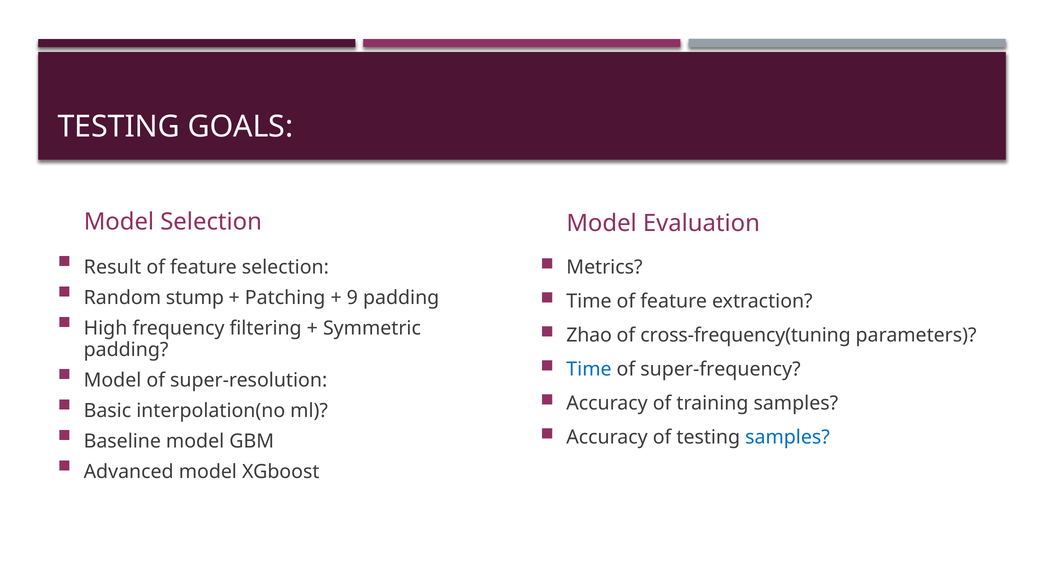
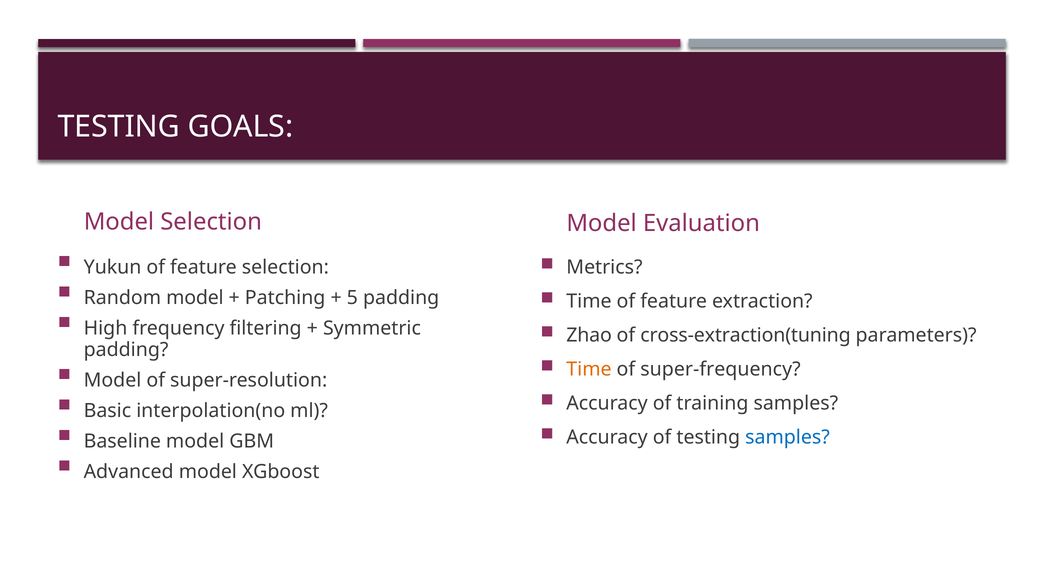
Result: Result -> Yukun
Random stump: stump -> model
9: 9 -> 5
cross-frequency(tuning: cross-frequency(tuning -> cross-extraction(tuning
Time at (589, 369) colour: blue -> orange
